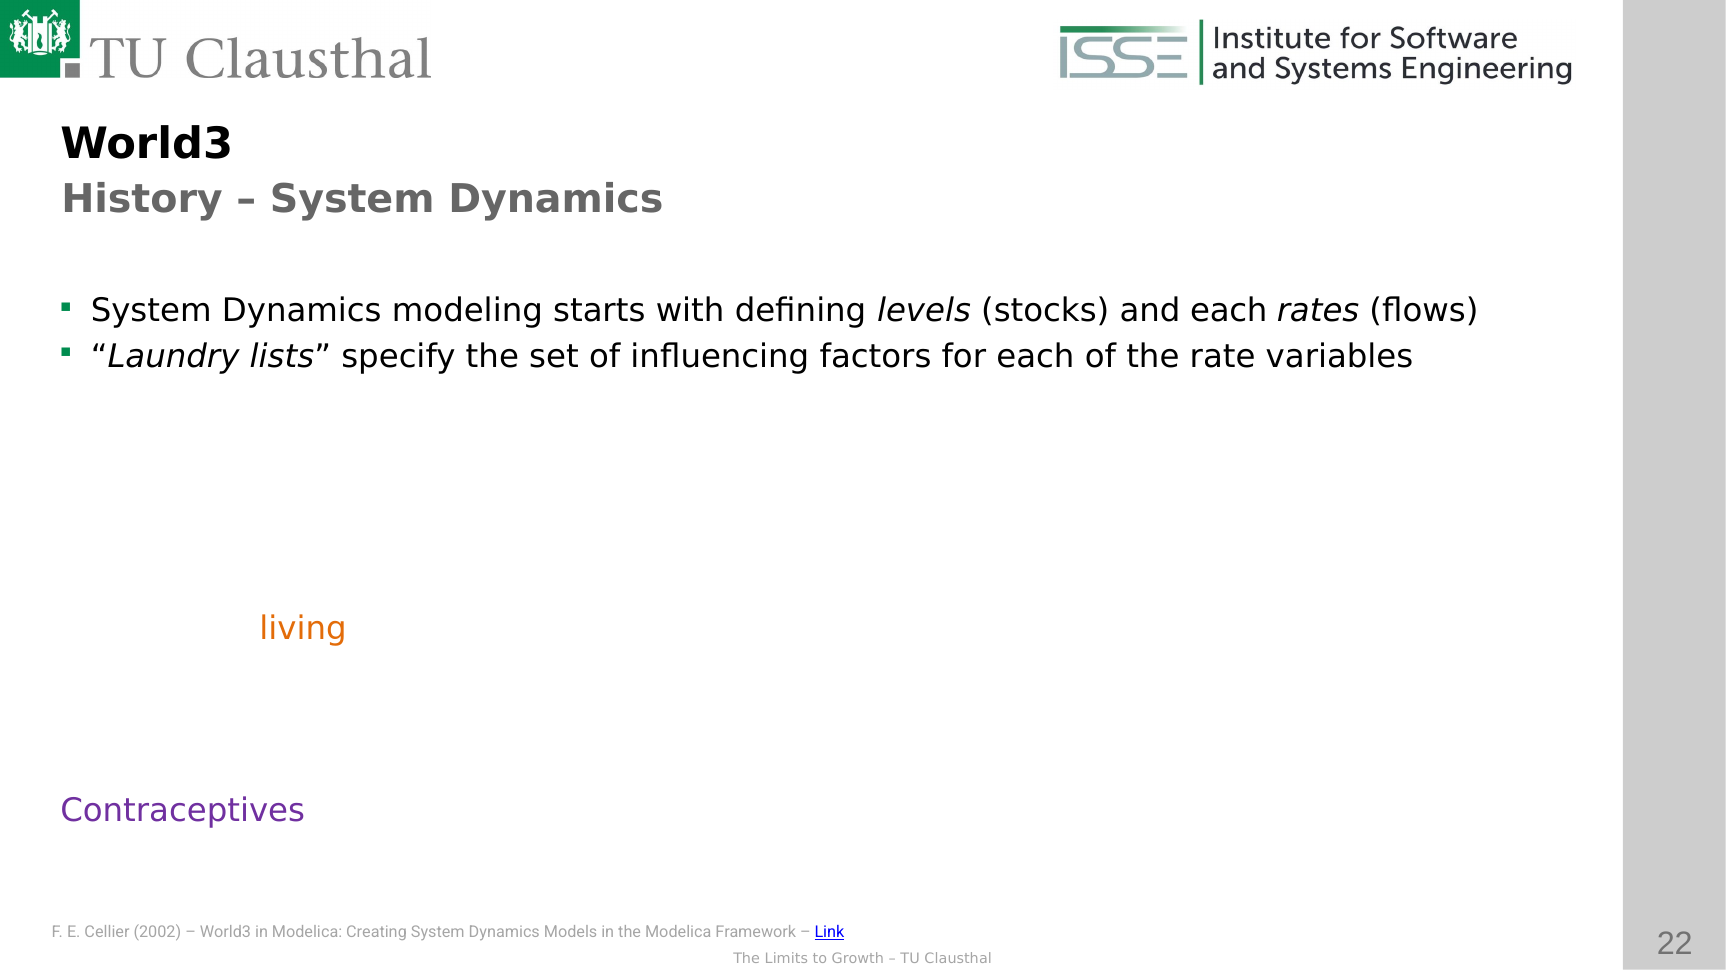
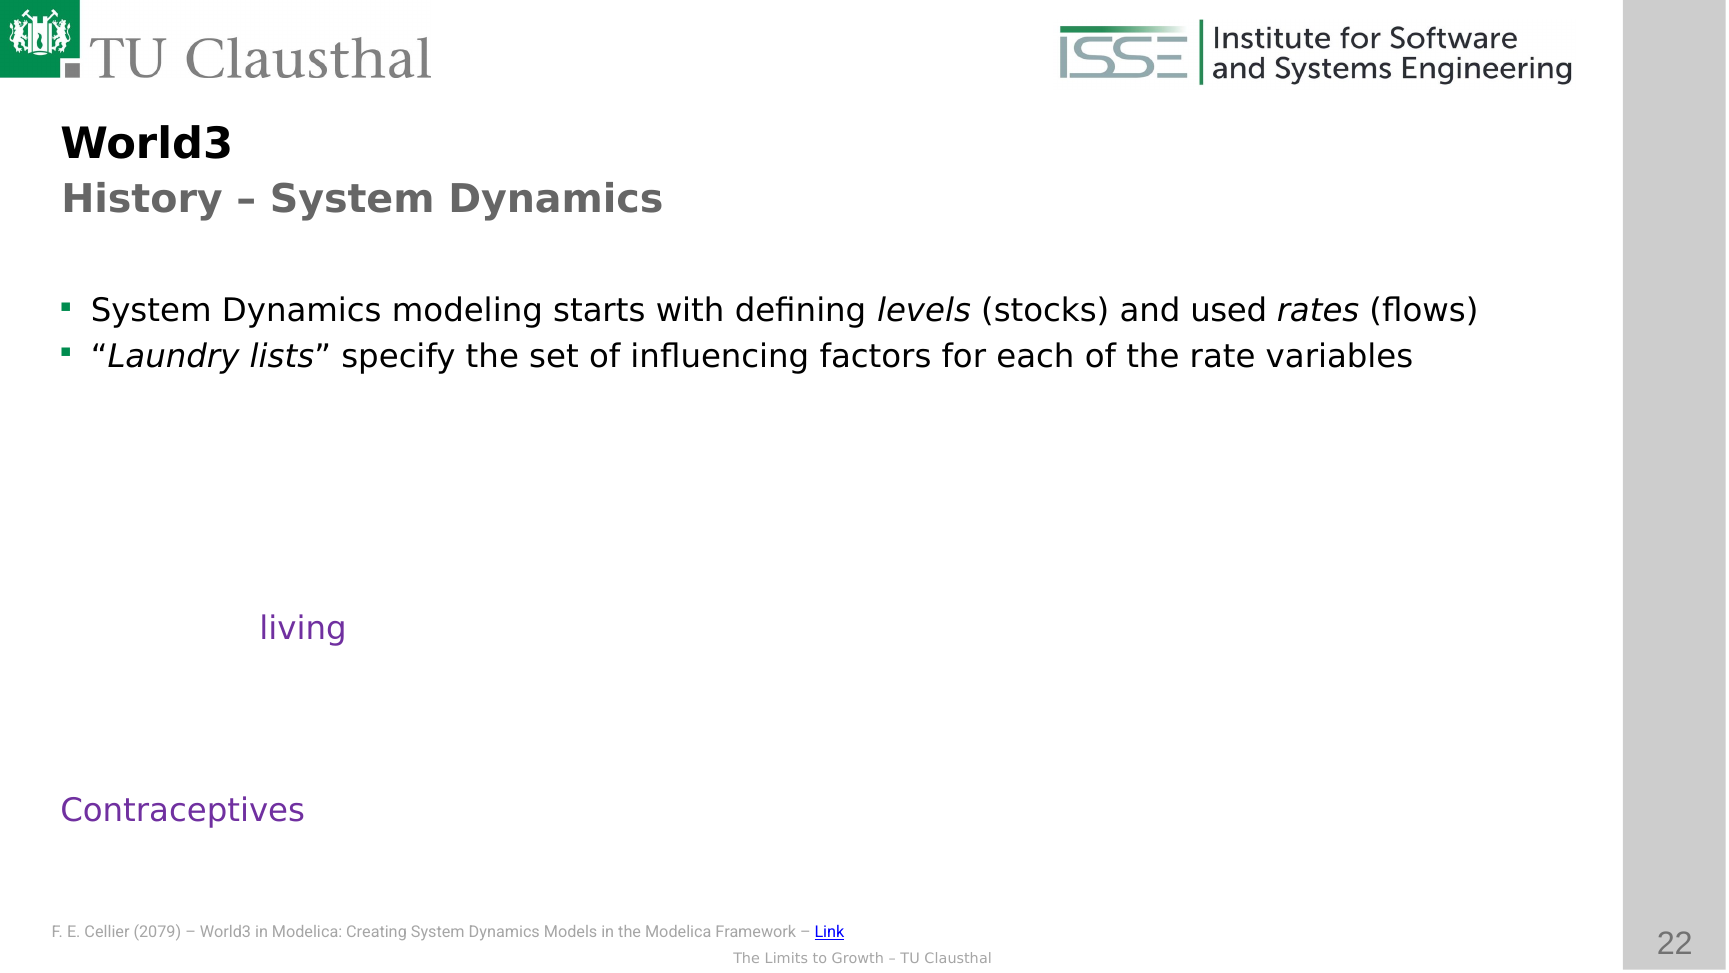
and each: each -> used
living colour: orange -> purple
2002: 2002 -> 2079
